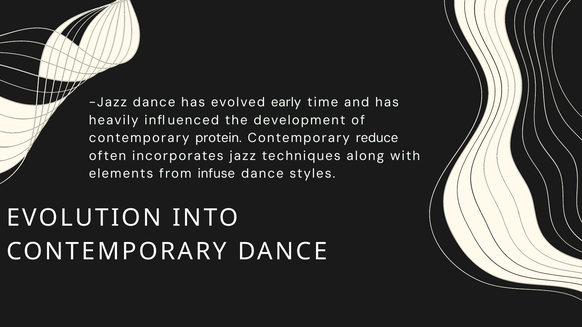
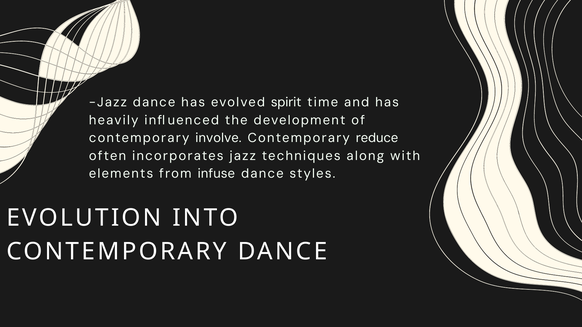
early: early -> spirit
protein: protein -> involve
